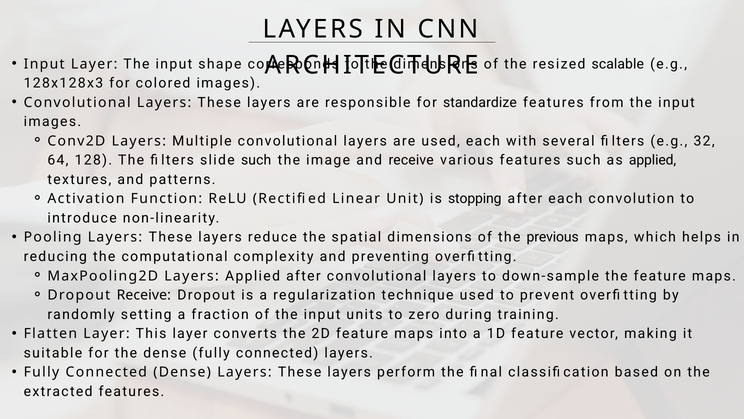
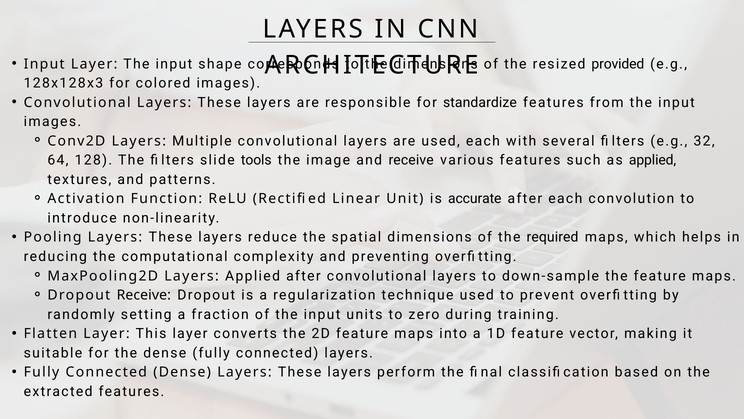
scalable: scalable -> provided
slide such: such -> tools
stopping: stopping -> accurate
previous: previous -> required
